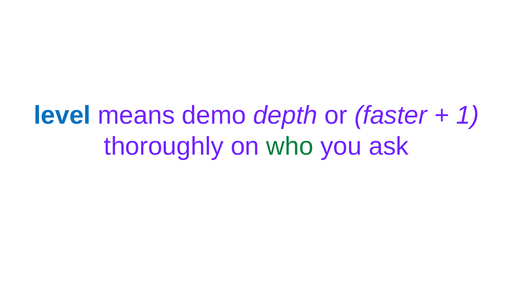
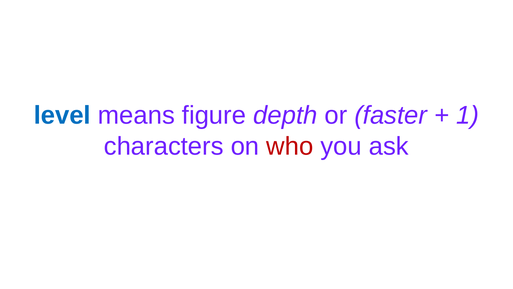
demo: demo -> figure
thoroughly: thoroughly -> characters
who colour: green -> red
